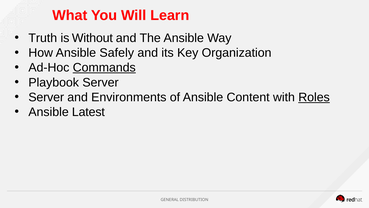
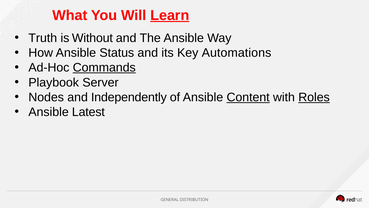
Learn underline: none -> present
Safely: Safely -> Status
Organization: Organization -> Automations
Server at (46, 97): Server -> Nodes
Environments: Environments -> Independently
Content underline: none -> present
